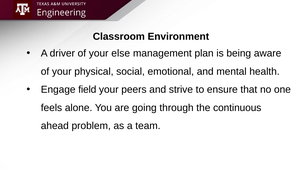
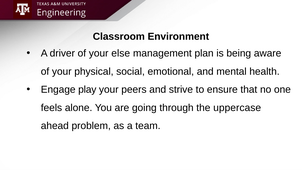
field: field -> play
continuous: continuous -> uppercase
